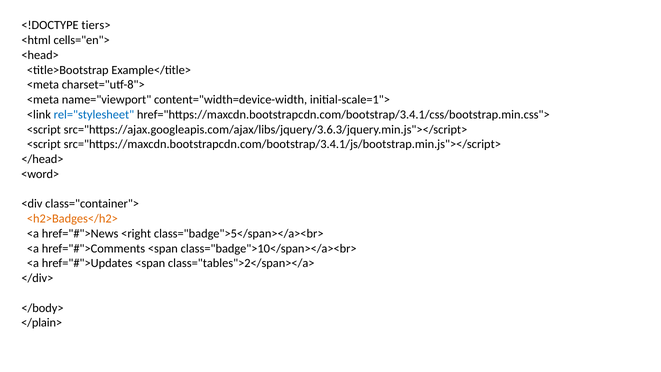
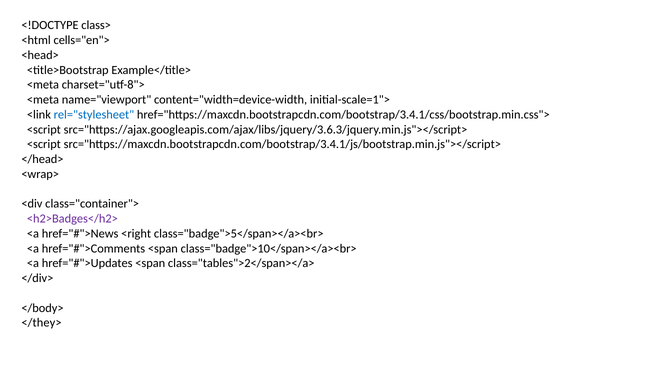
tiers>: tiers> -> class>
<word>: <word> -> <wrap>
<h2>Badges</h2> colour: orange -> purple
</plain>: </plain> -> </they>
